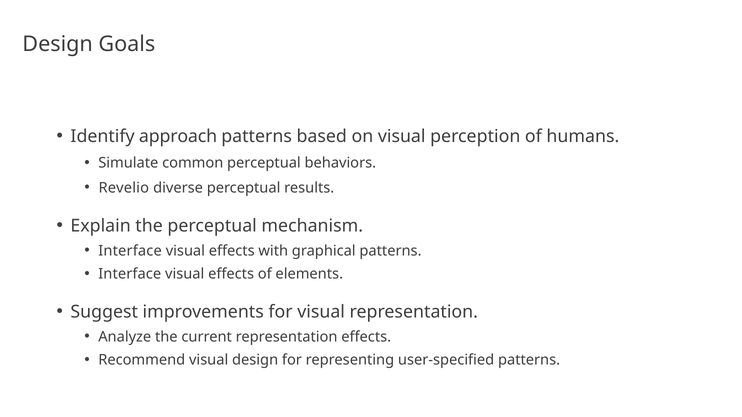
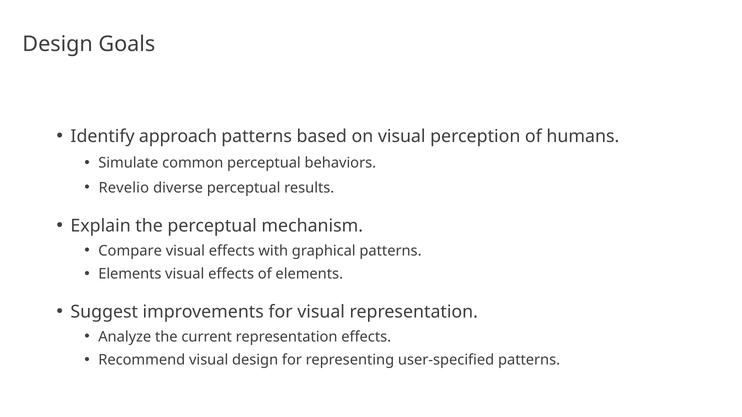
Interface at (130, 251): Interface -> Compare
Interface at (130, 274): Interface -> Elements
